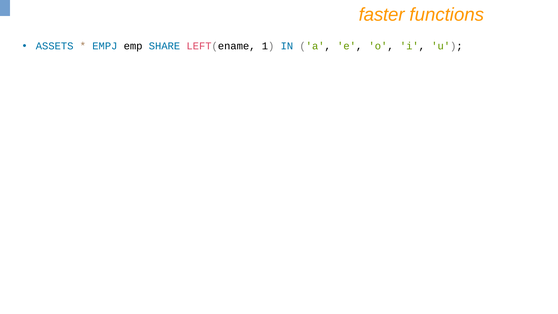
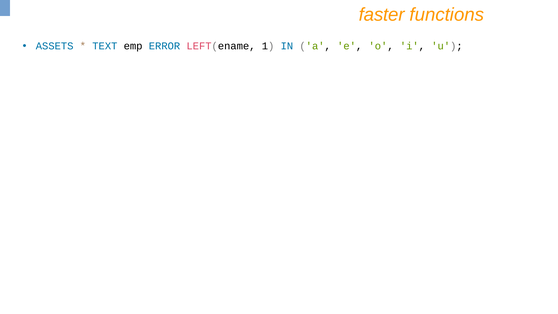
EMPJ: EMPJ -> TEXT
SHARE: SHARE -> ERROR
